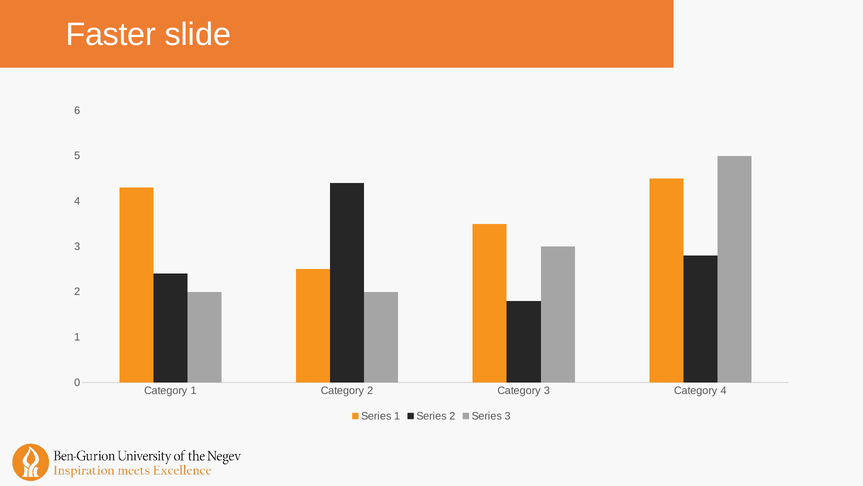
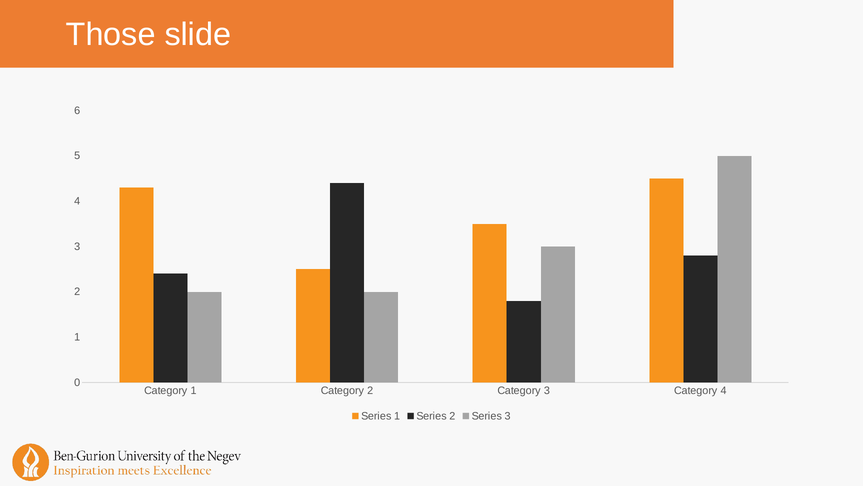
Faster: Faster -> Those
